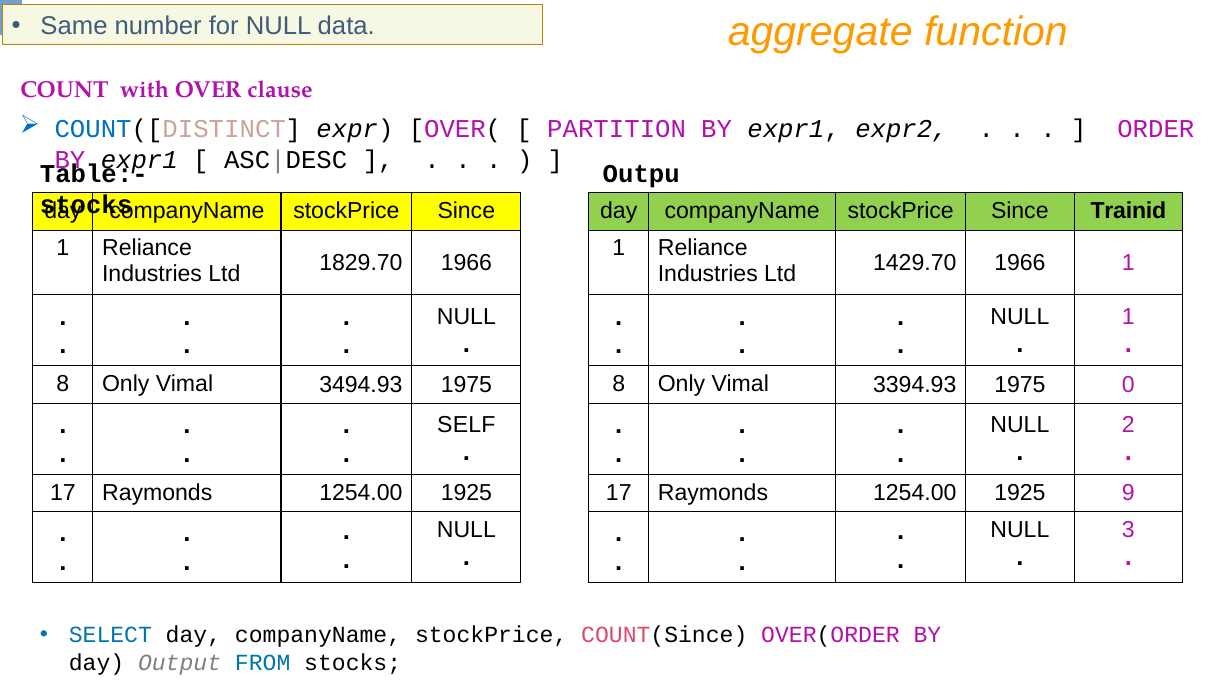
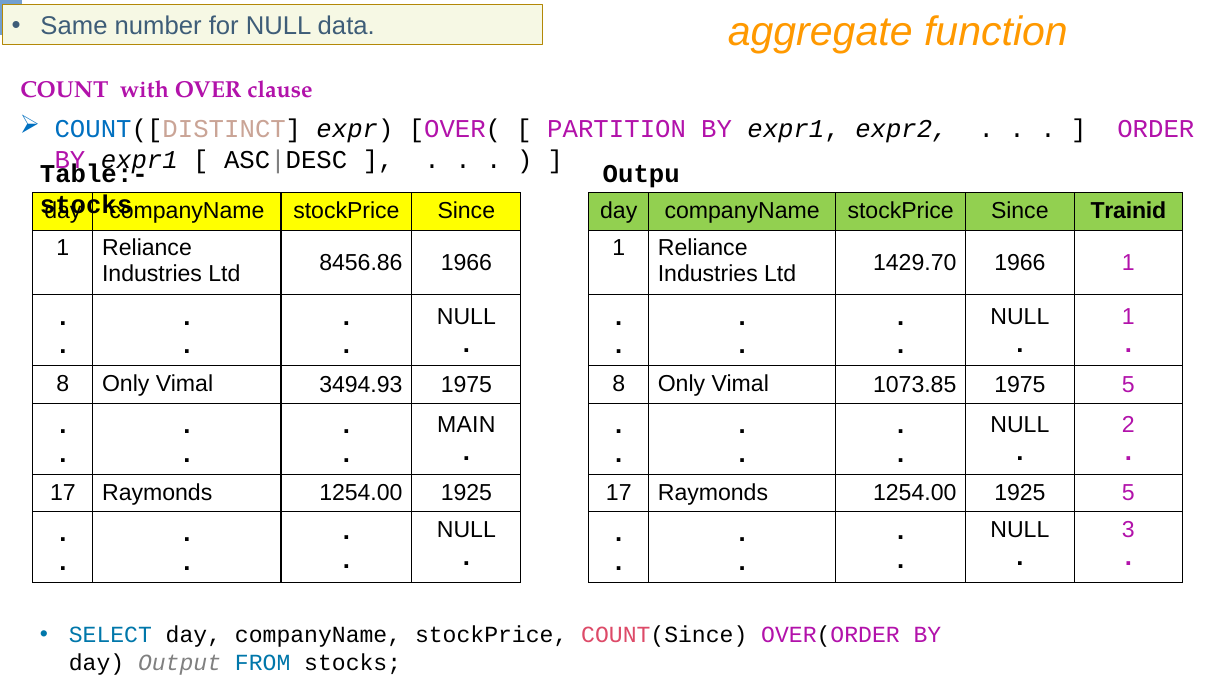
1829.70: 1829.70 -> 8456.86
3394.93: 3394.93 -> 1073.85
1975 0: 0 -> 5
SELF: SELF -> MAIN
1925 9: 9 -> 5
